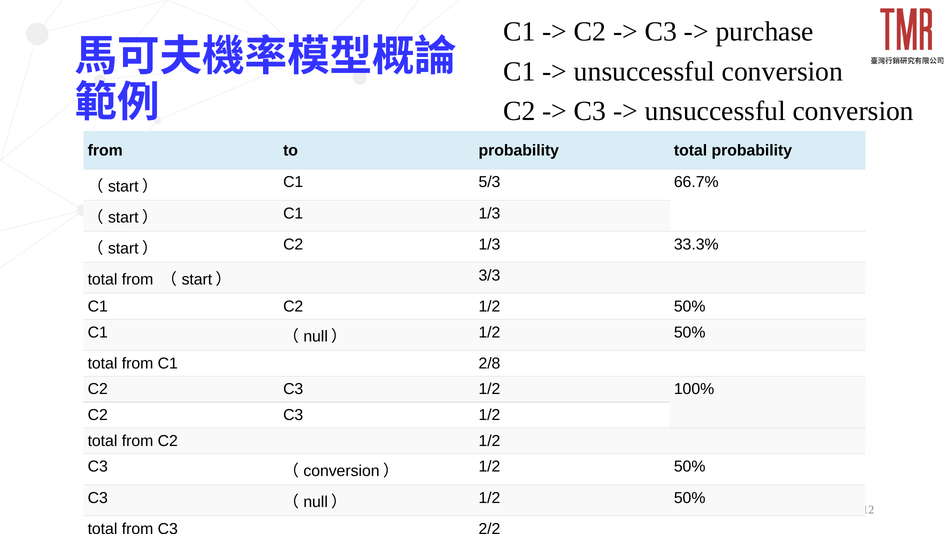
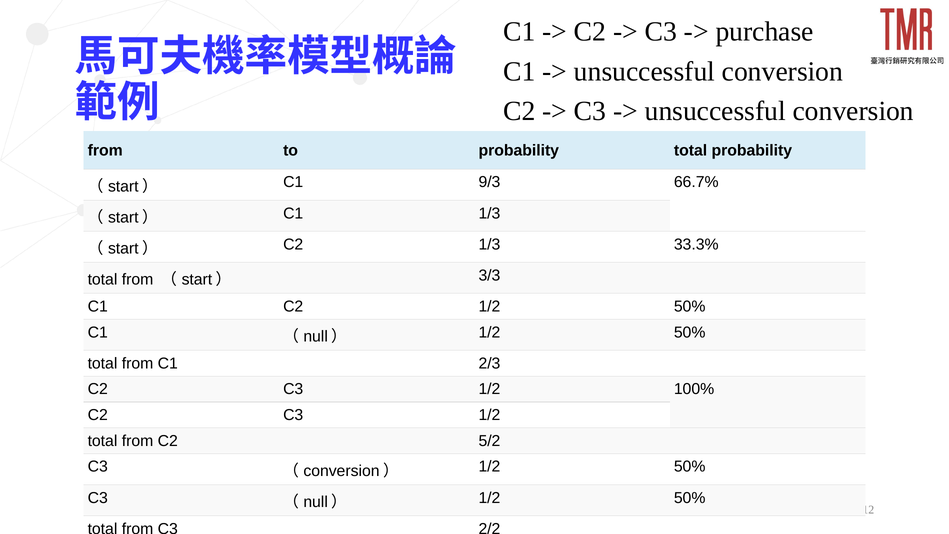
5/3: 5/3 -> 9/3
2/8: 2/8 -> 2/3
from C2 1/2: 1/2 -> 5/2
